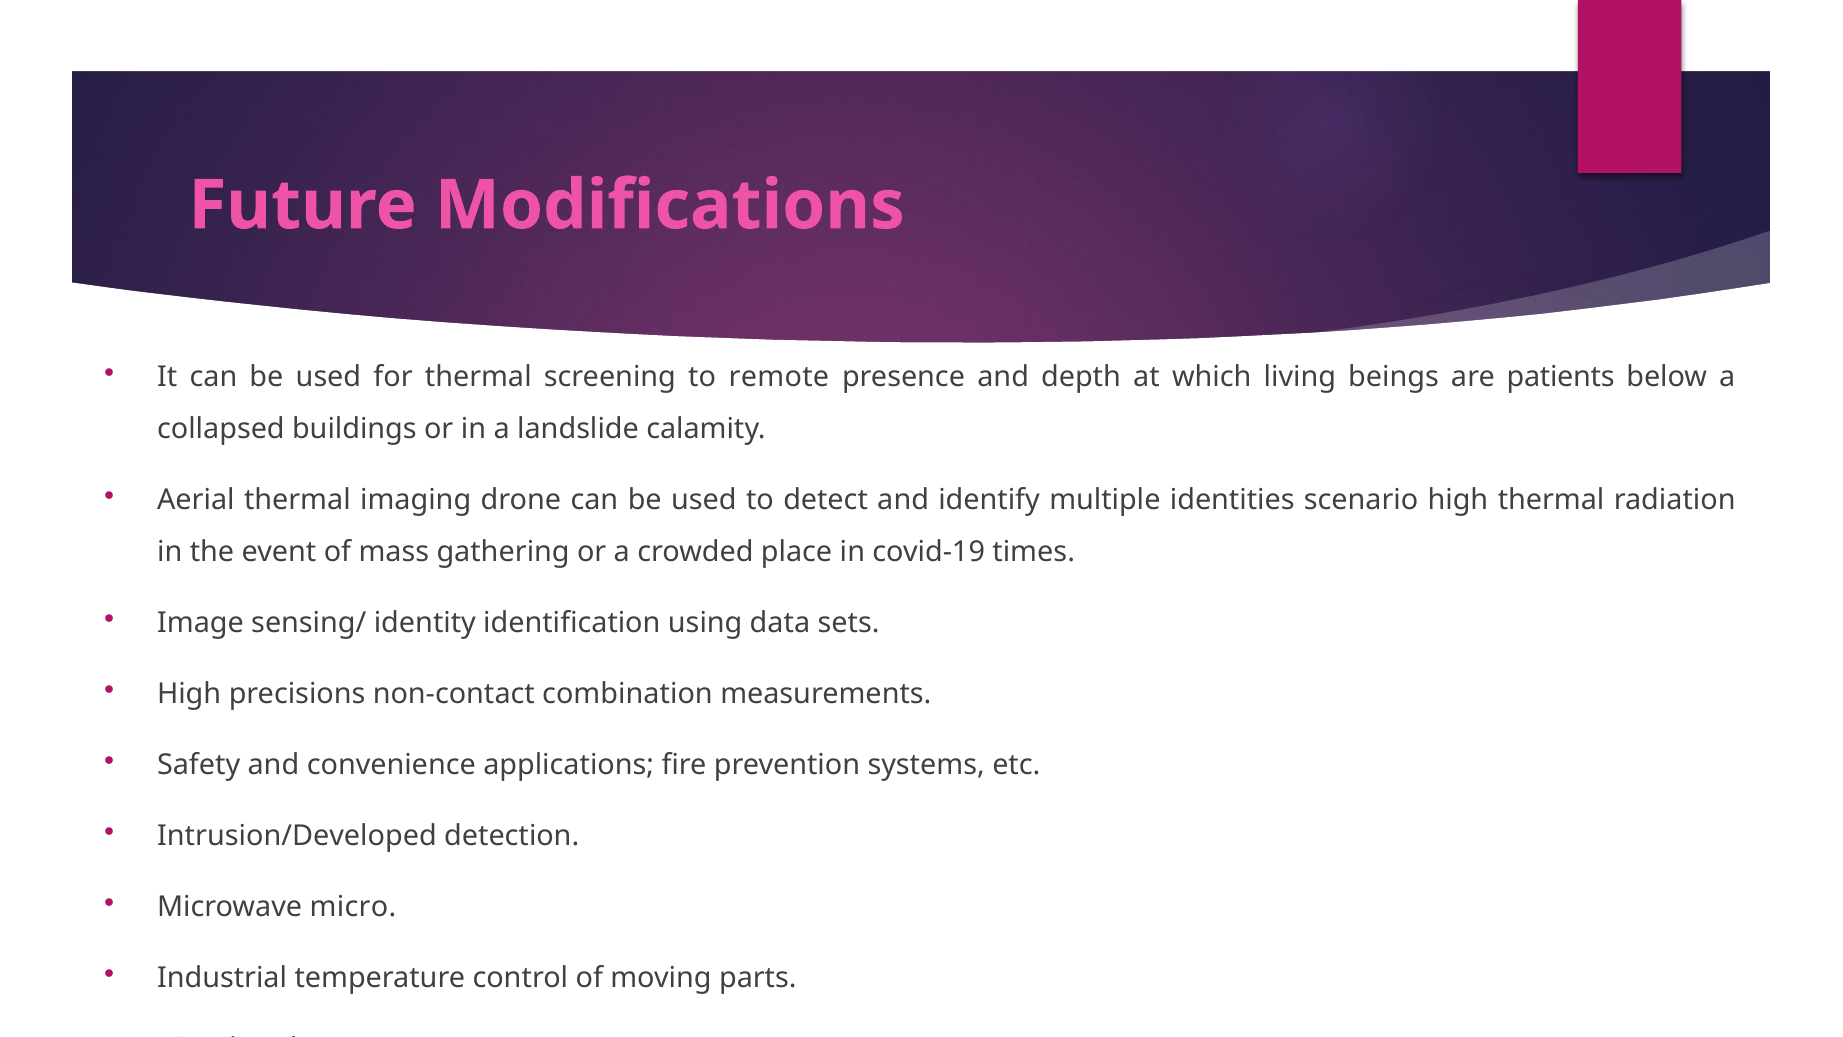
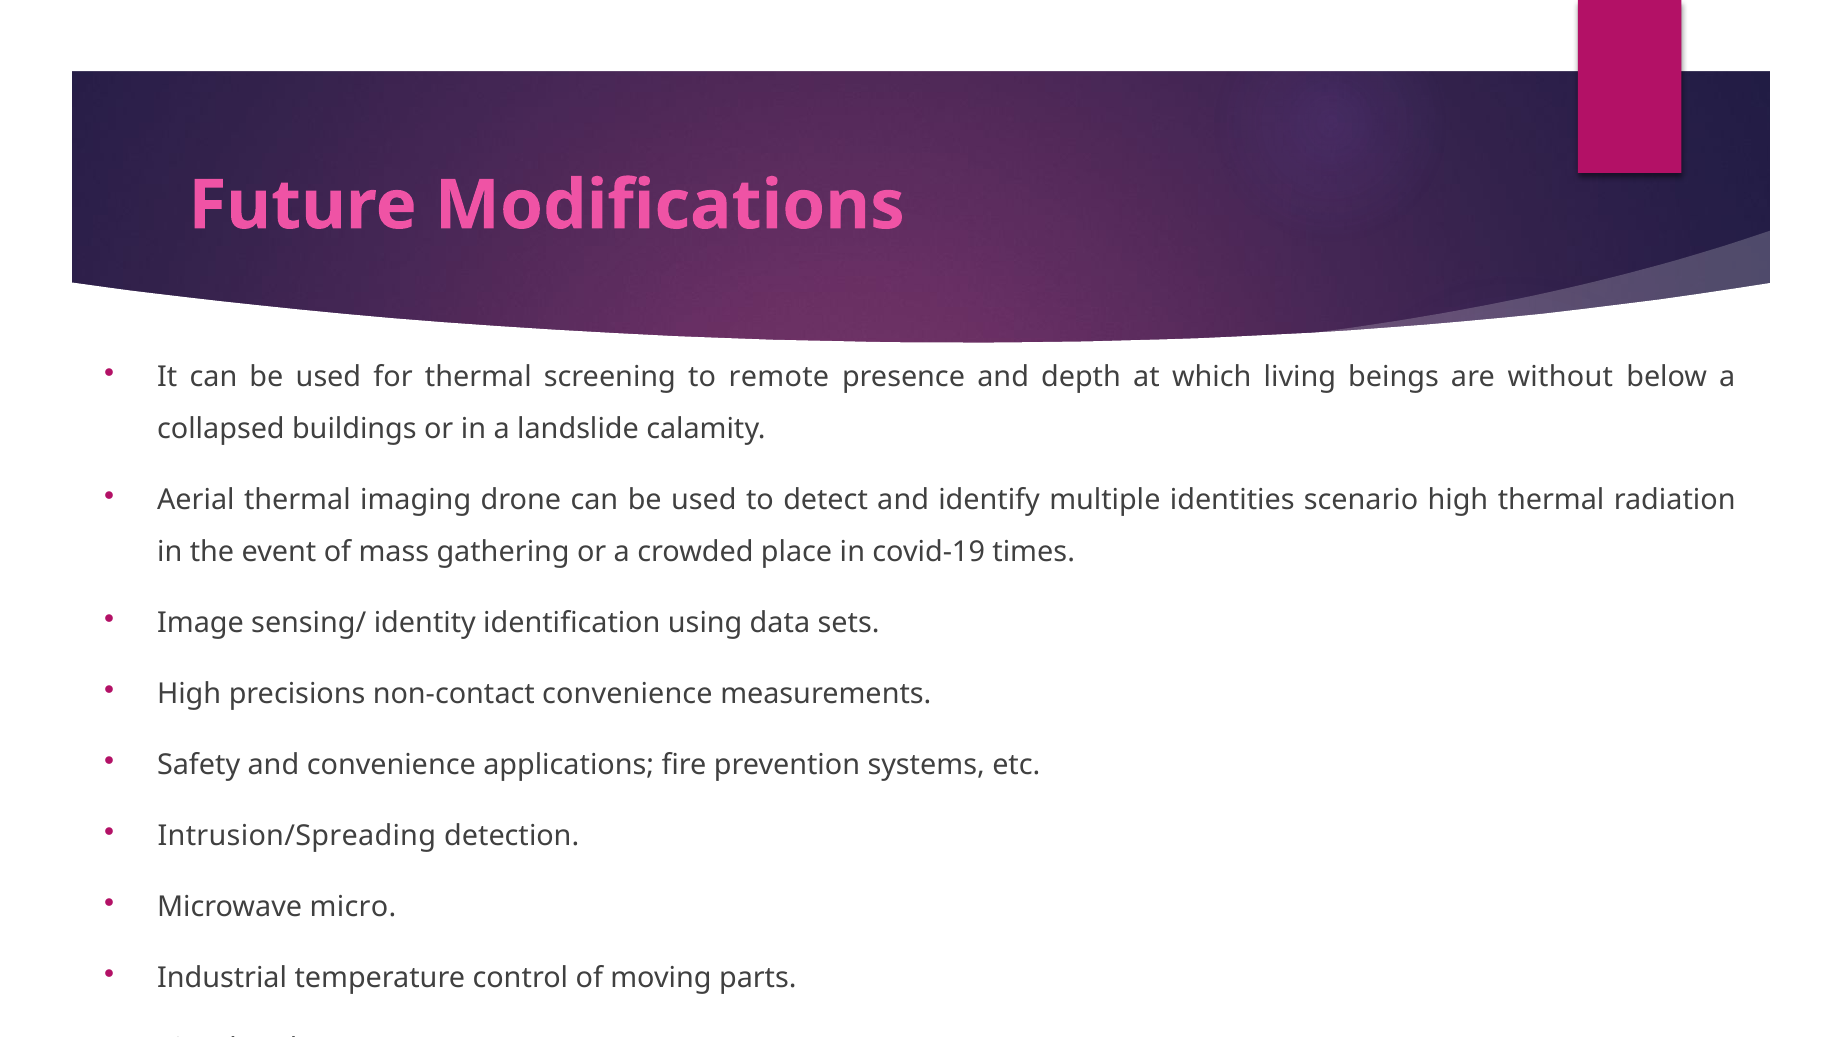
patients: patients -> without
non-contact combination: combination -> convenience
Intrusion/Developed: Intrusion/Developed -> Intrusion/Spreading
